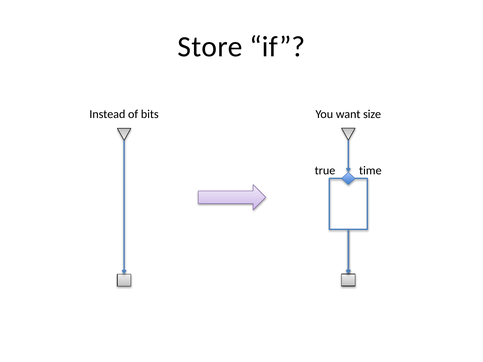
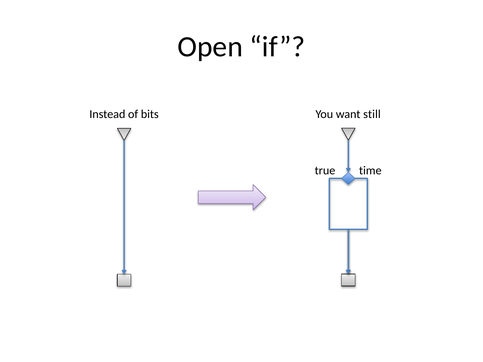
Store: Store -> Open
size: size -> still
